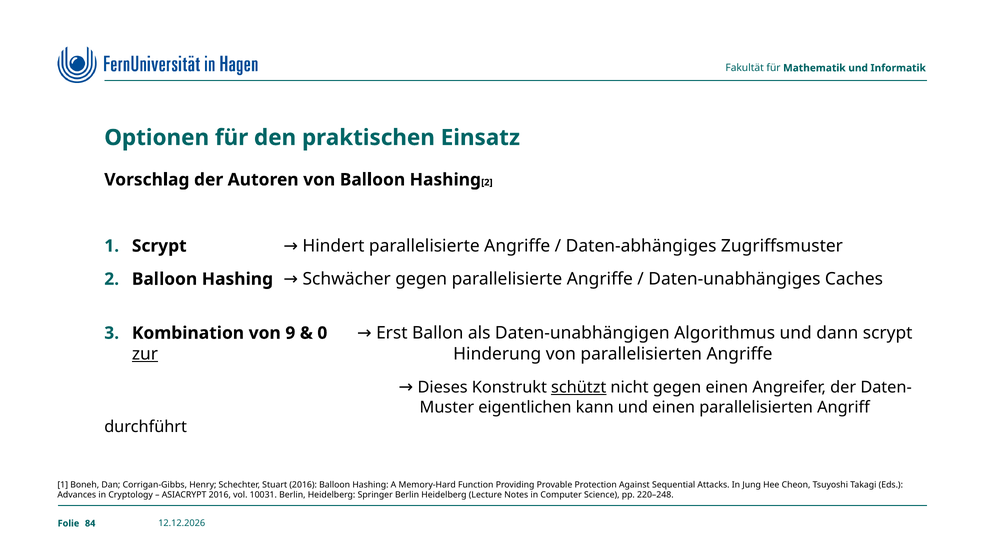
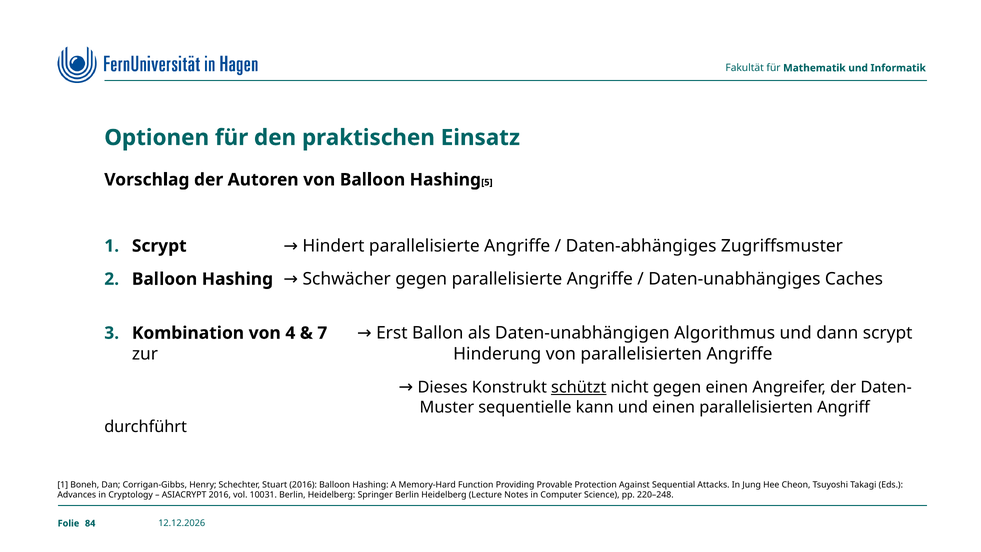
Hashing 2: 2 -> 5
9: 9 -> 4
0: 0 -> 7
zur underline: present -> none
eigentlichen: eigentlichen -> sequentielle
